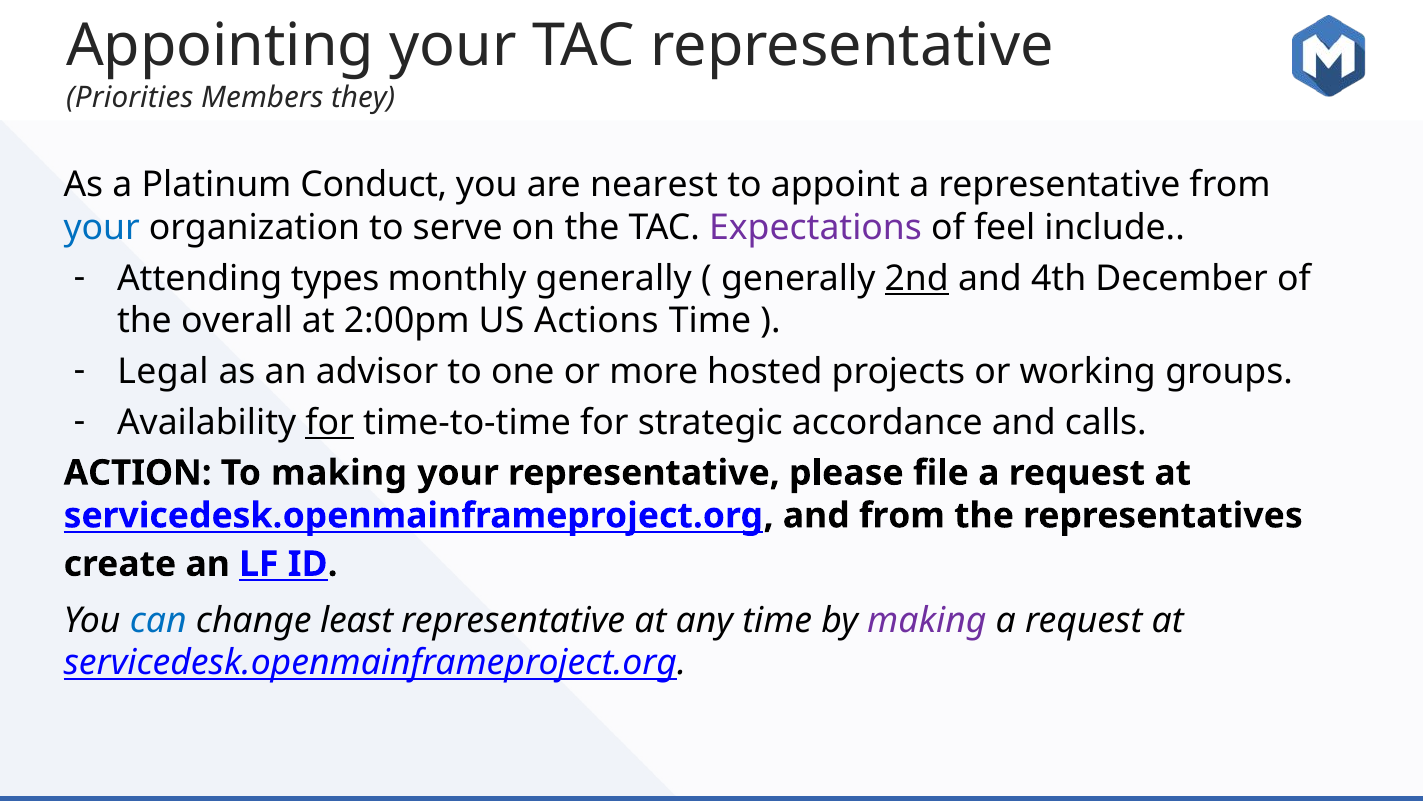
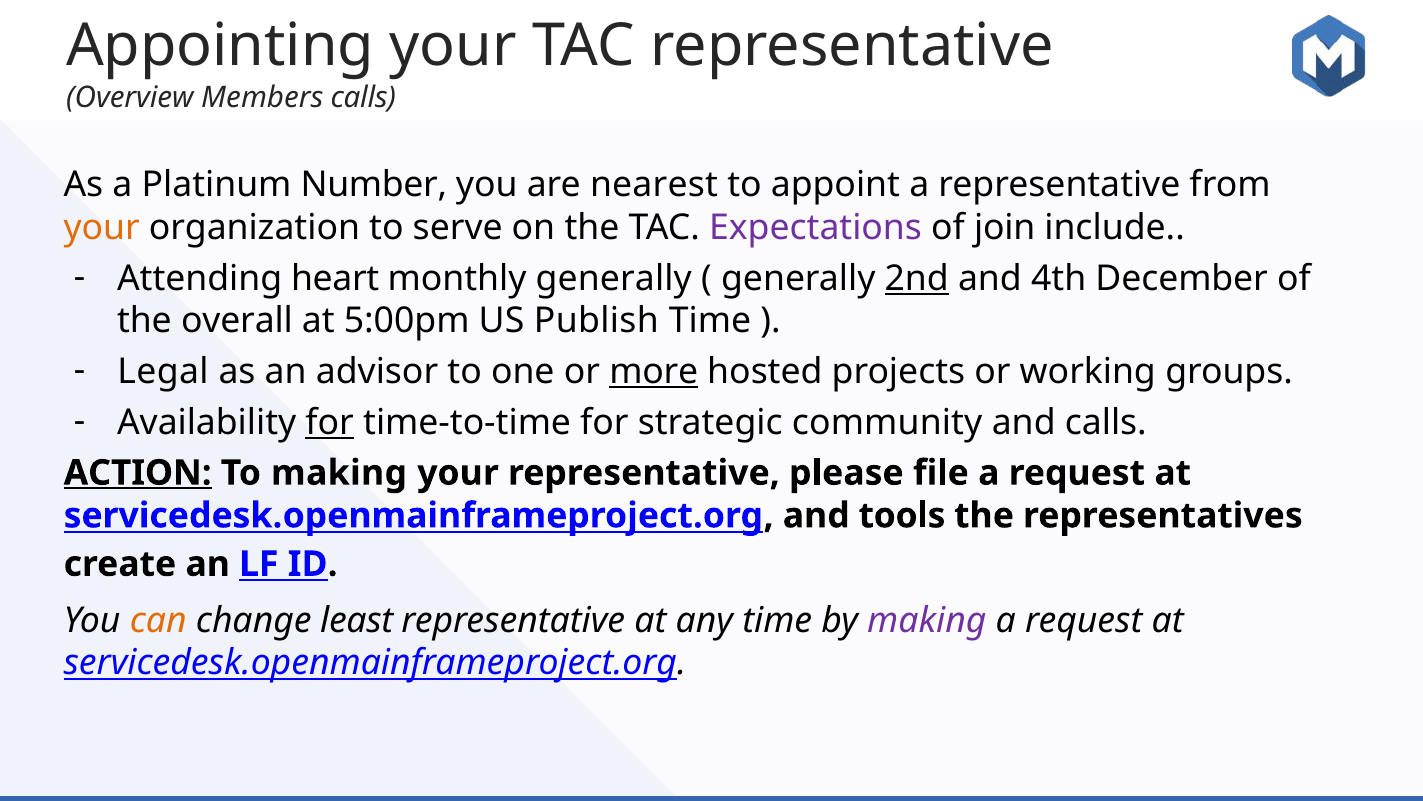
Priorities: Priorities -> Overview
Members they: they -> calls
Conduct: Conduct -> Number
your at (102, 228) colour: blue -> orange
feel: feel -> join
types: types -> heart
2:00pm: 2:00pm -> 5:00pm
Actions: Actions -> Publish
more underline: none -> present
accordance: accordance -> community
ACTION underline: none -> present
and from: from -> tools
can colour: blue -> orange
